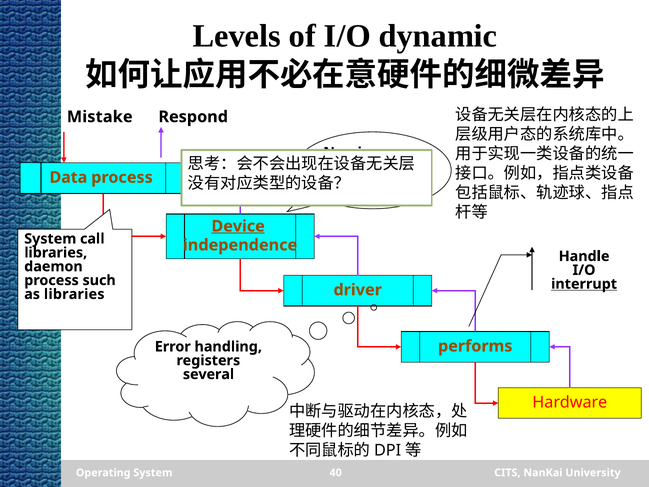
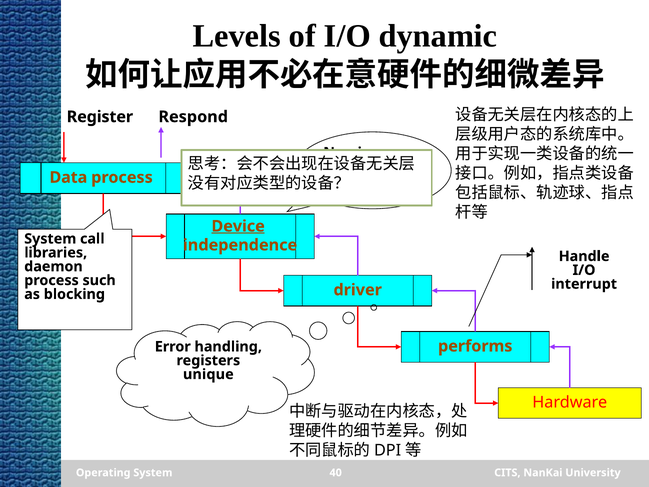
Mistake: Mistake -> Register
interrupt underline: present -> none
as libraries: libraries -> blocking
several: several -> unique
